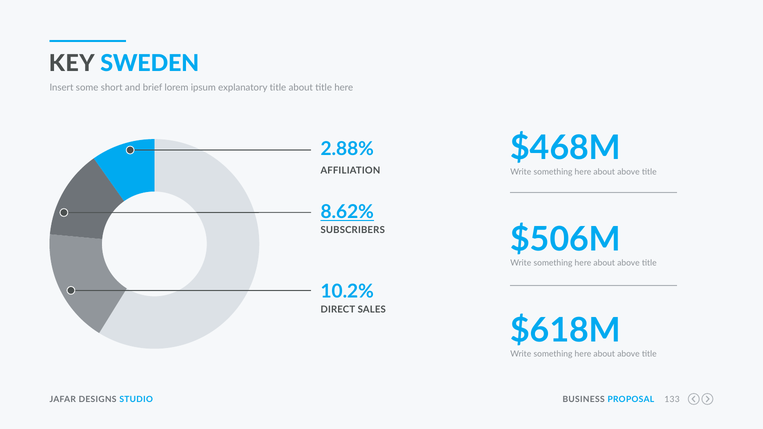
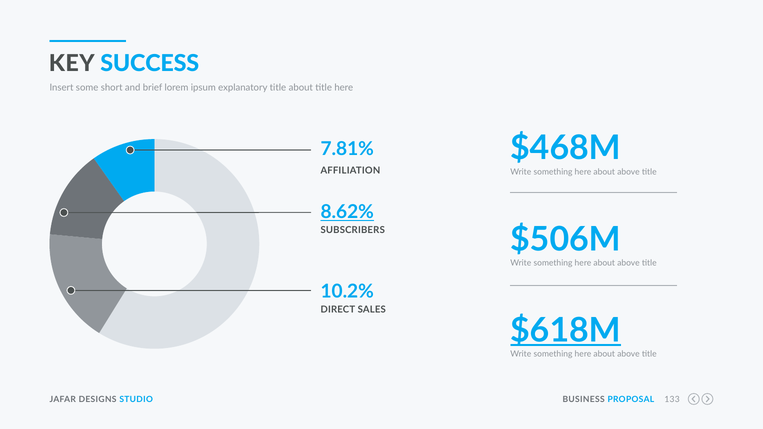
SWEDEN: SWEDEN -> SUCCESS
2.88%: 2.88% -> 7.81%
$618M underline: none -> present
